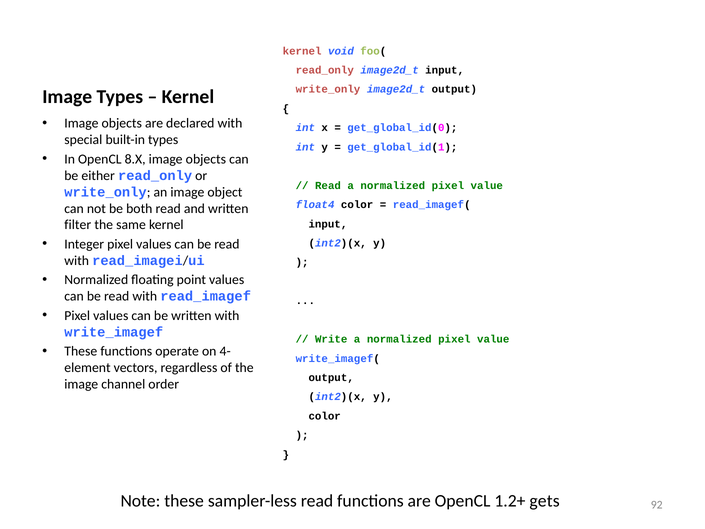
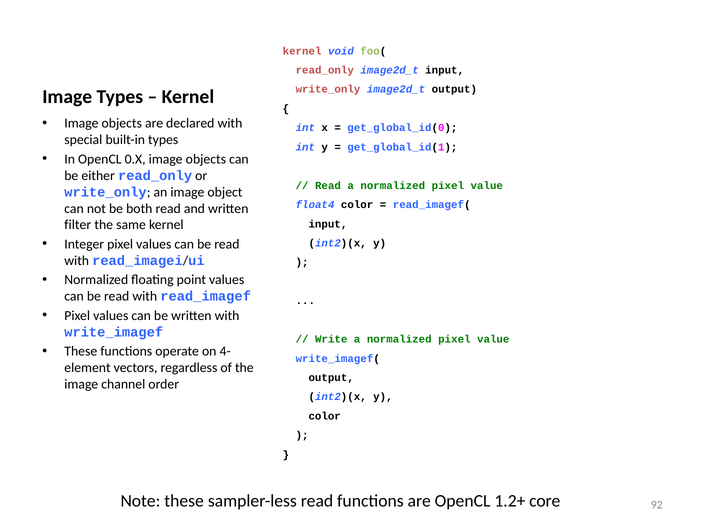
8.X: 8.X -> 0.X
gets: gets -> core
